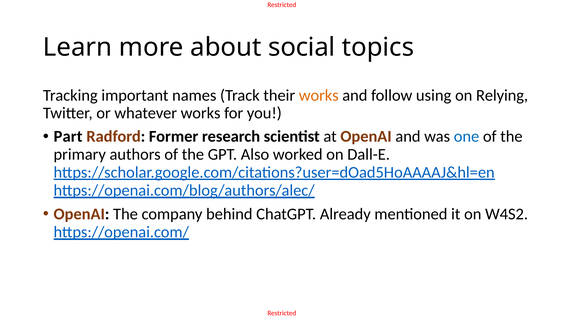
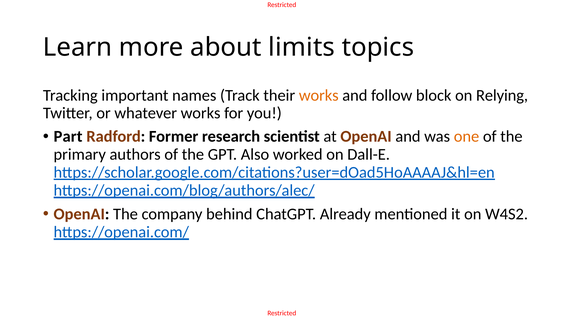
social: social -> limits
using: using -> block
one colour: blue -> orange
